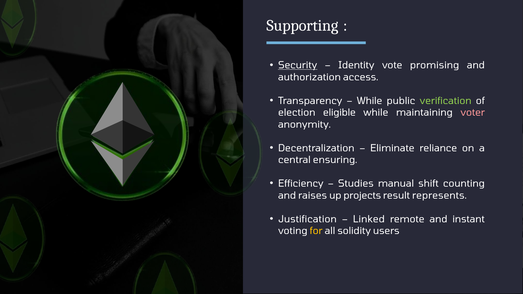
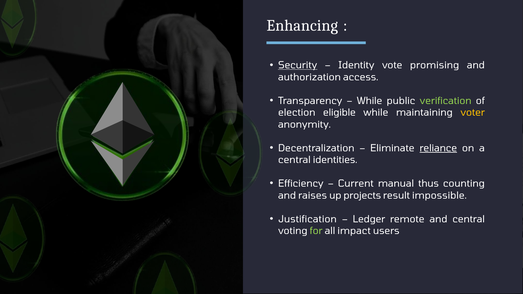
Supporting: Supporting -> Enhancing
voter colour: pink -> yellow
reliance underline: none -> present
ensuring: ensuring -> identities
Studies: Studies -> Current
shift: shift -> thus
represents: represents -> impossible
Linked: Linked -> Ledger
and instant: instant -> central
for colour: yellow -> light green
solidity: solidity -> impact
